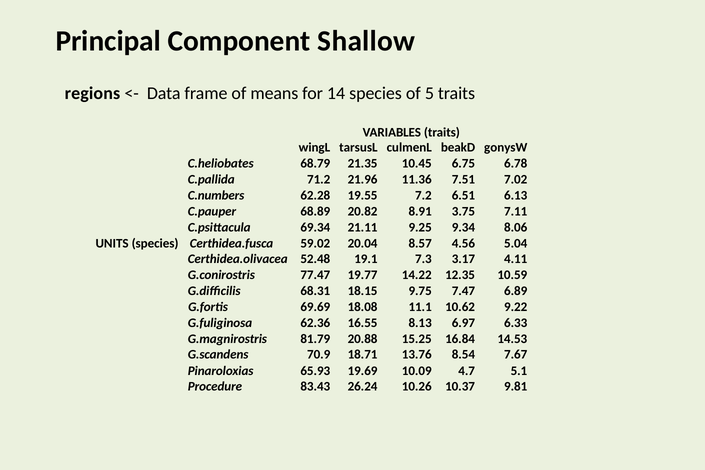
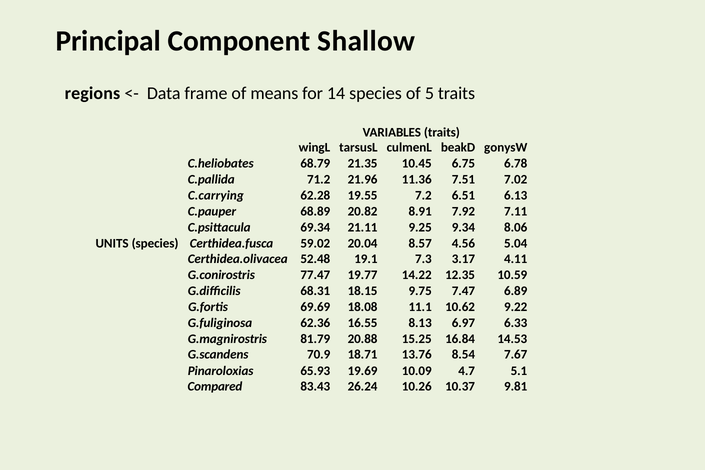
C.numbers: C.numbers -> C.carrying
3.75: 3.75 -> 7.92
Procedure: Procedure -> Compared
